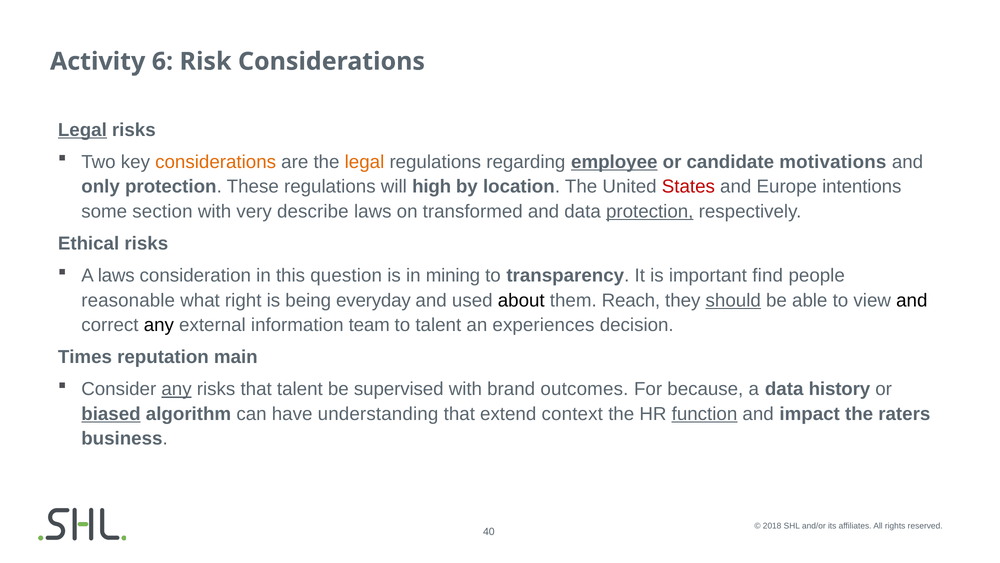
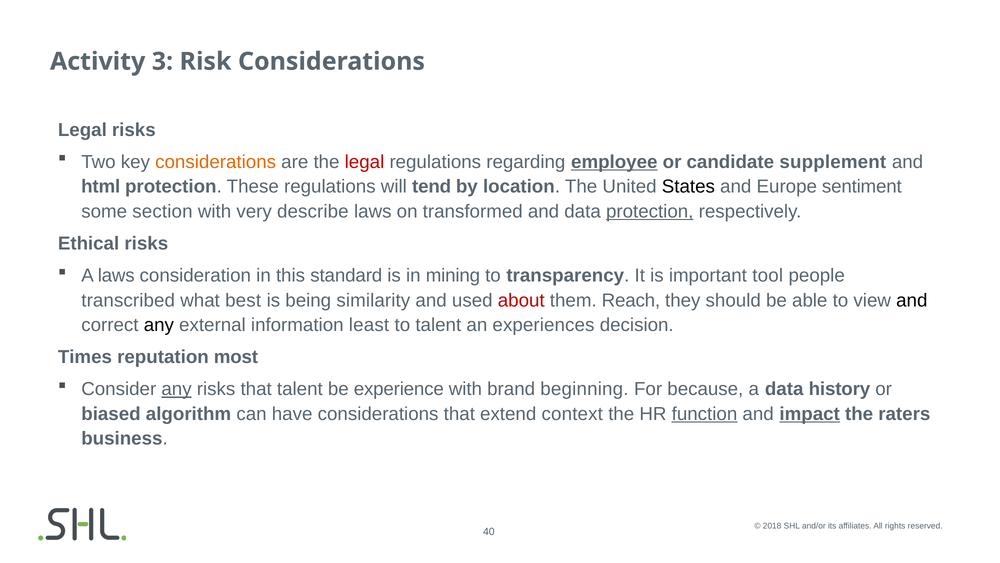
6: 6 -> 3
Legal at (82, 130) underline: present -> none
legal at (365, 162) colour: orange -> red
motivations: motivations -> supplement
only: only -> html
high: high -> tend
States colour: red -> black
intentions: intentions -> sentiment
question: question -> standard
find: find -> tool
reasonable: reasonable -> transcribed
right: right -> best
everyday: everyday -> similarity
about colour: black -> red
should underline: present -> none
team: team -> least
main: main -> most
supervised: supervised -> experience
outcomes: outcomes -> beginning
biased underline: present -> none
have understanding: understanding -> considerations
impact underline: none -> present
